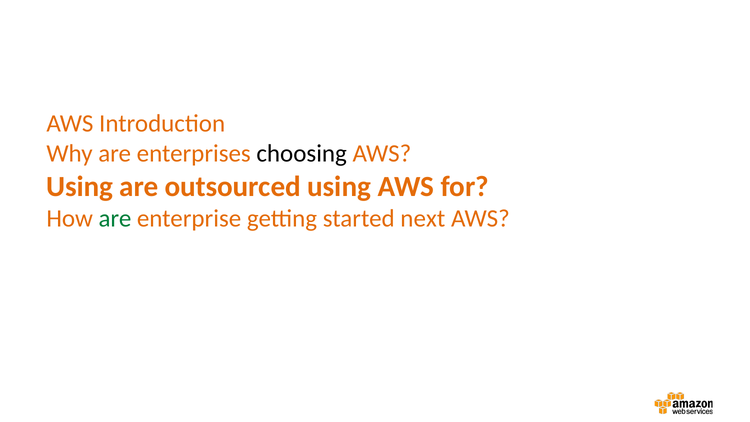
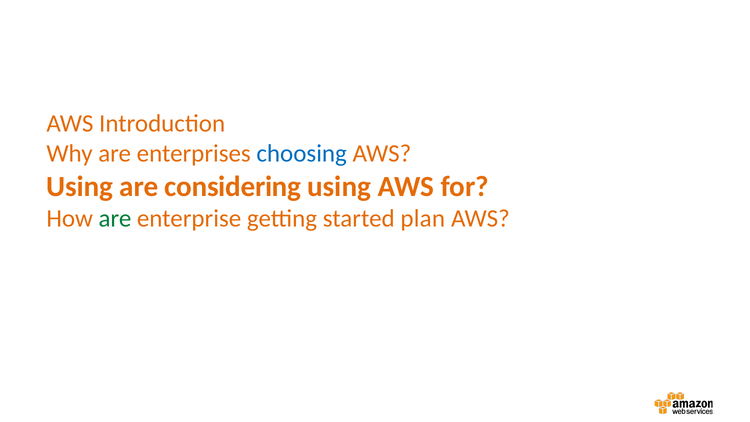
choosing colour: black -> blue
outsourced: outsourced -> considering
next: next -> plan
